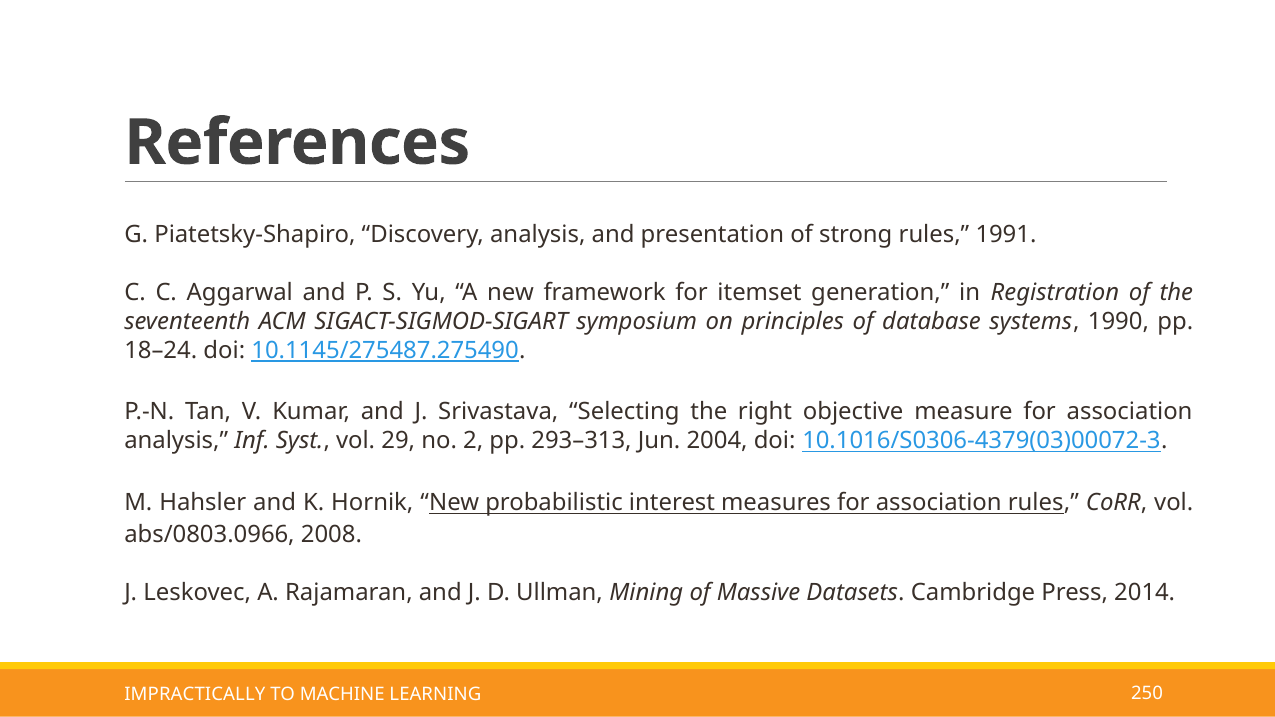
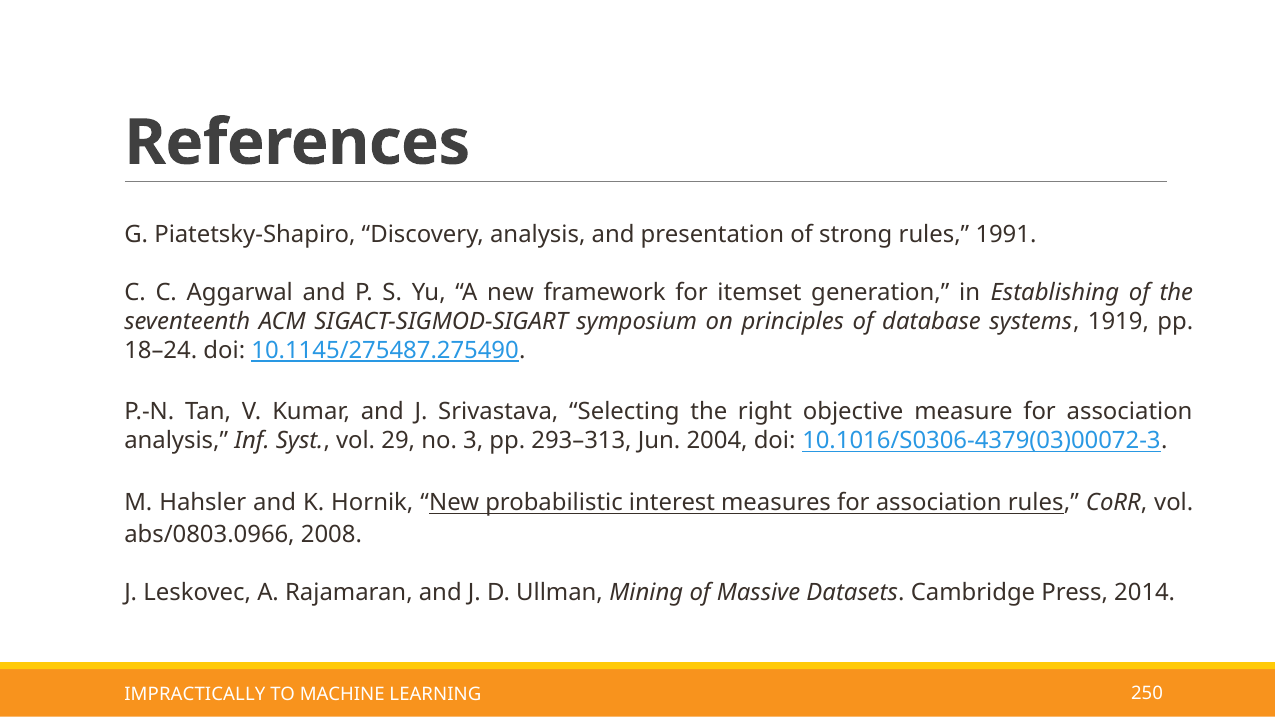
Registration: Registration -> Establishing
1990: 1990 -> 1919
2: 2 -> 3
